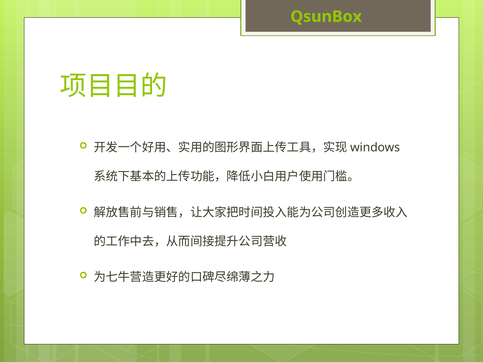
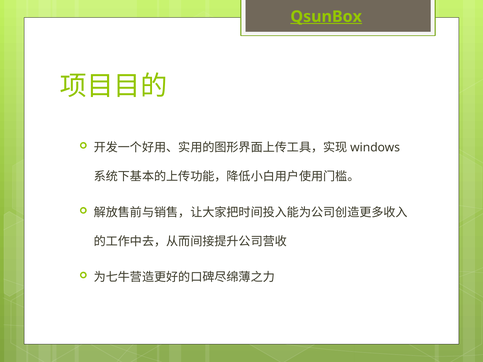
QsunBox underline: none -> present
